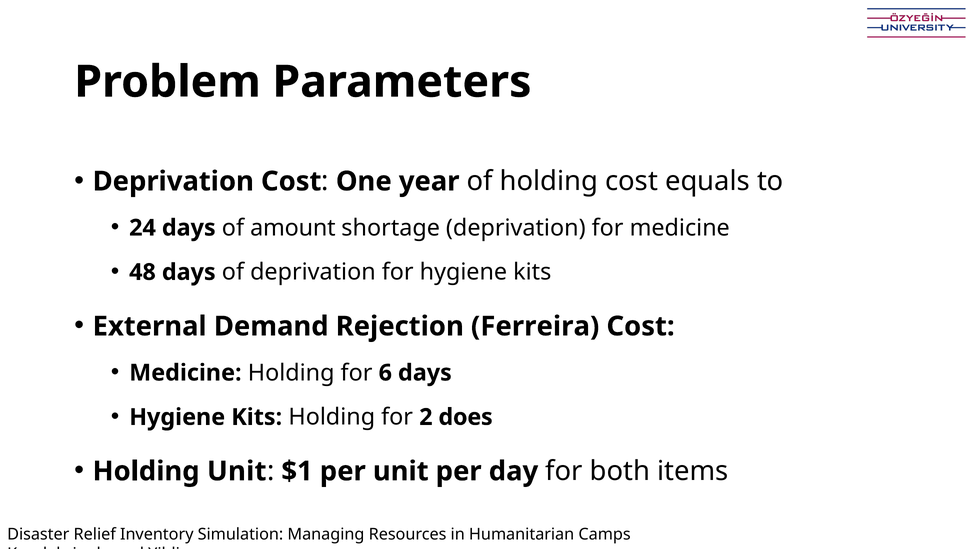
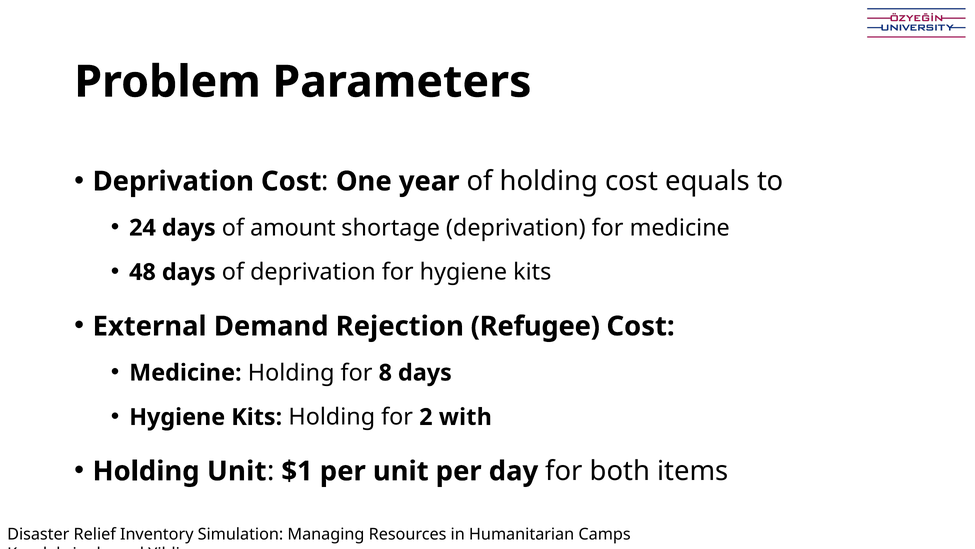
Ferreira: Ferreira -> Refugee
6: 6 -> 8
does: does -> with
